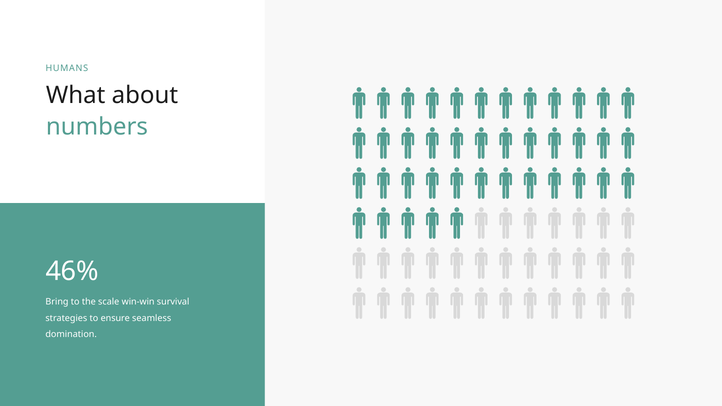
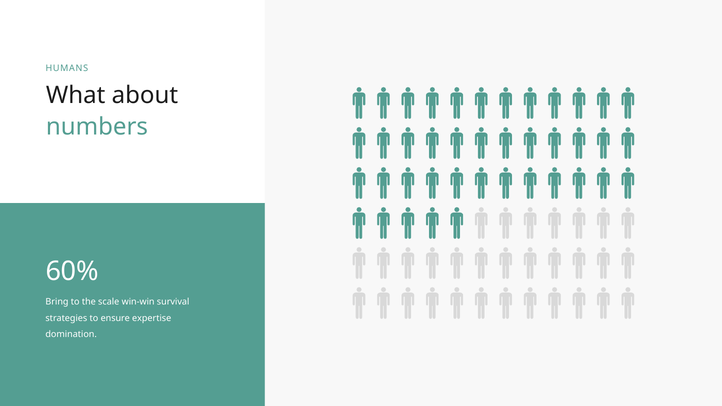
46%: 46% -> 60%
seamless: seamless -> expertise
